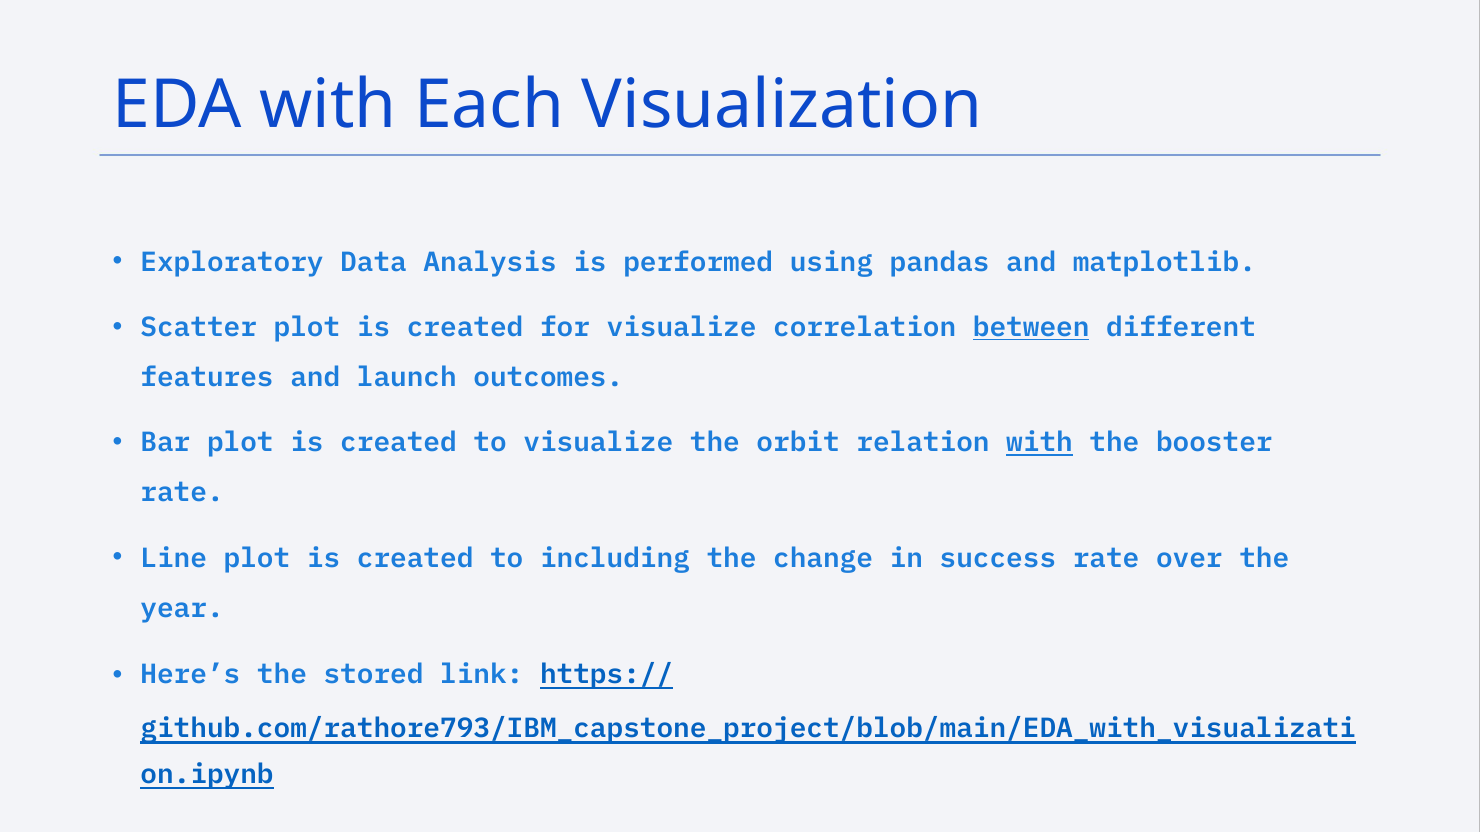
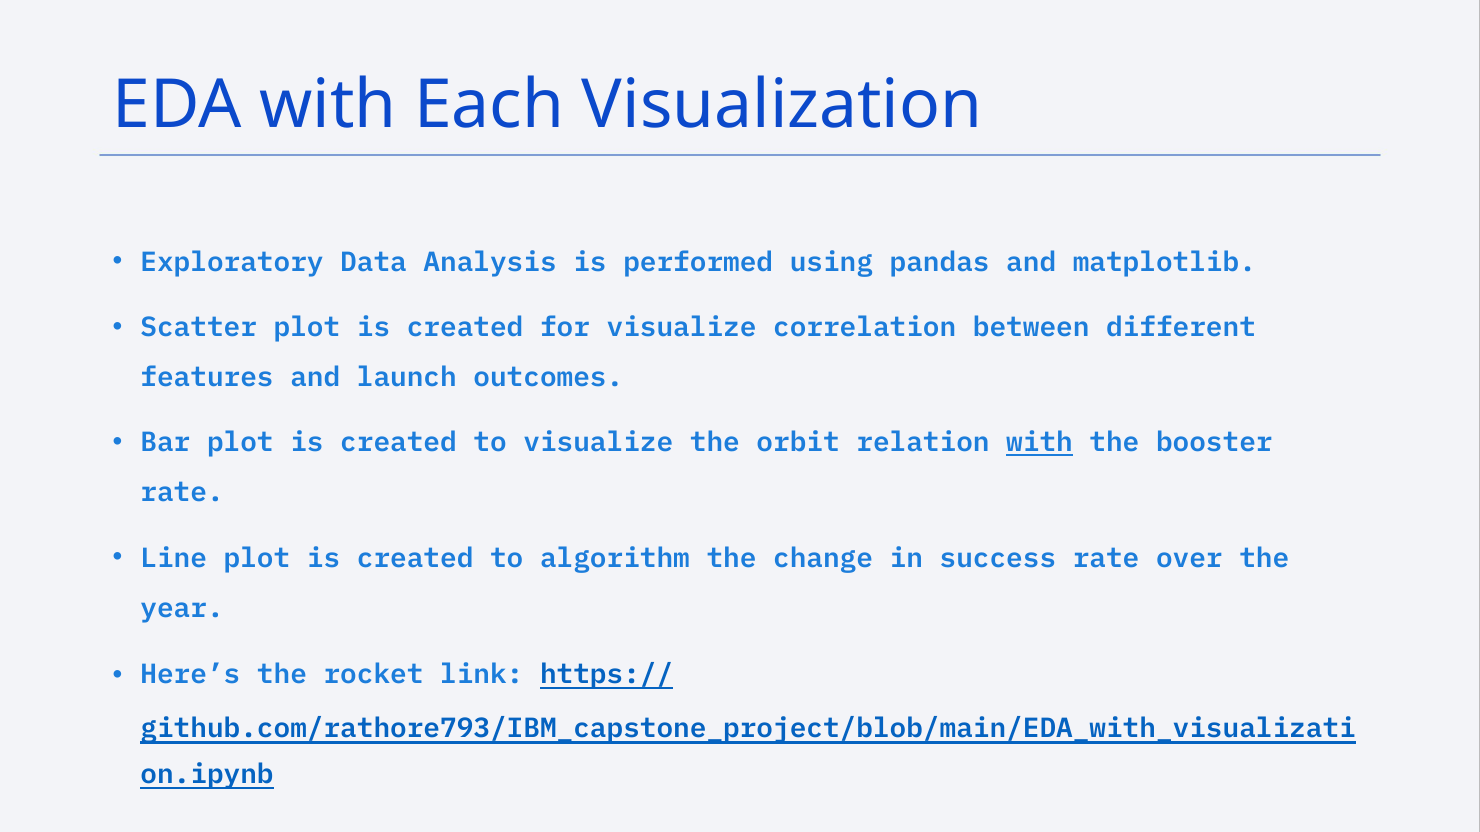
between underline: present -> none
including: including -> algorithm
stored: stored -> rocket
